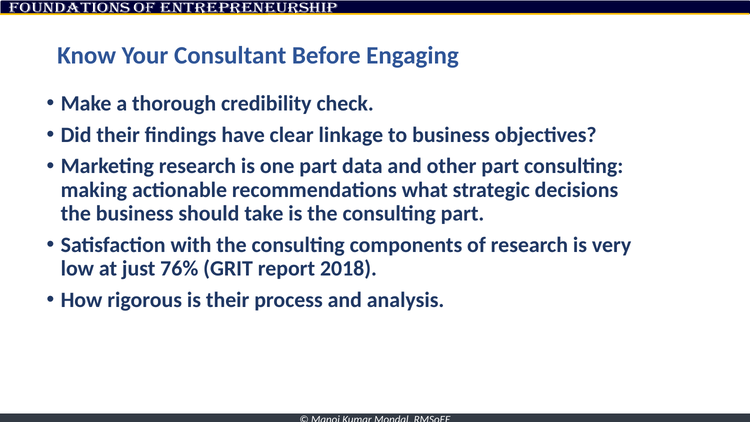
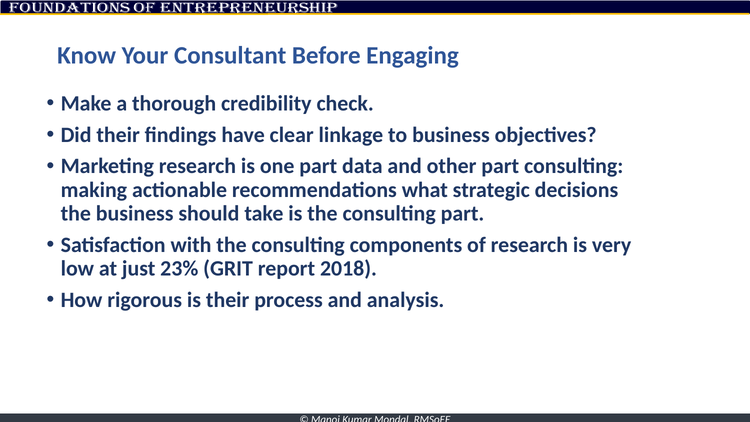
76%: 76% -> 23%
